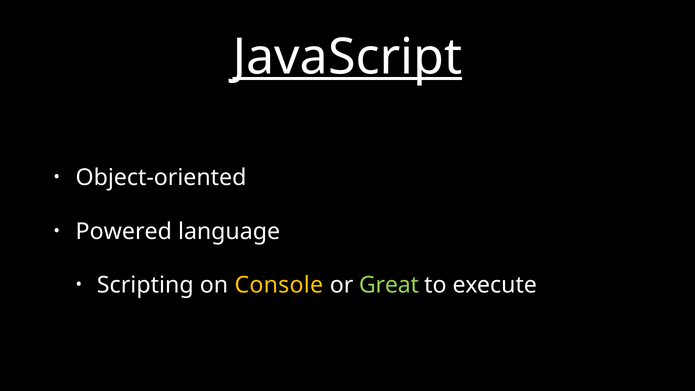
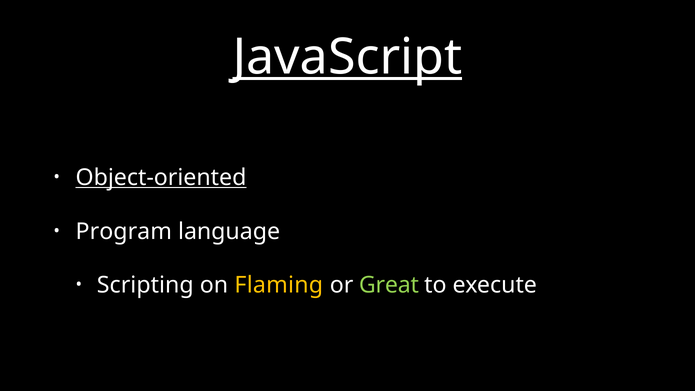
Object-oriented underline: none -> present
Powered: Powered -> Program
Console: Console -> Flaming
